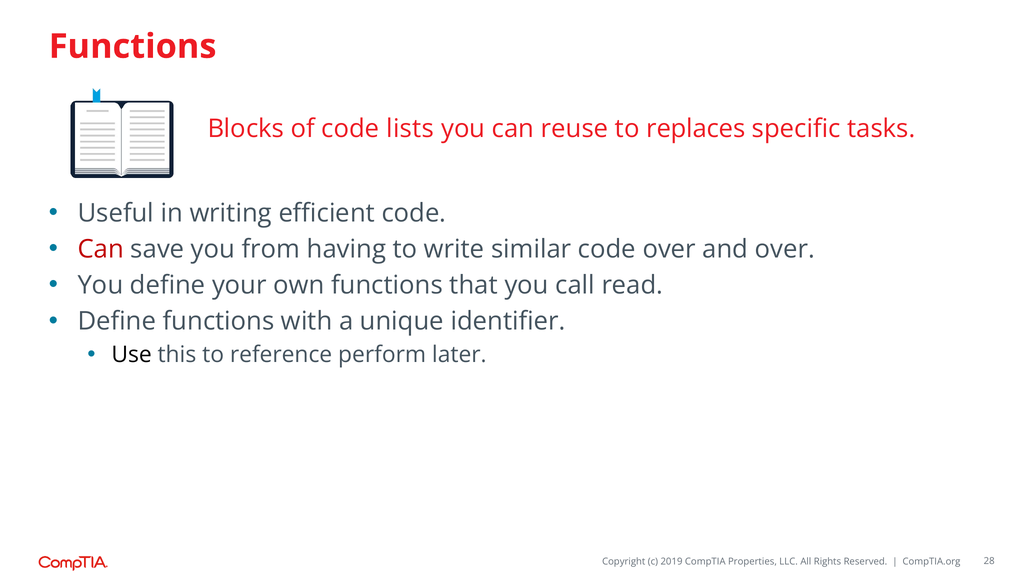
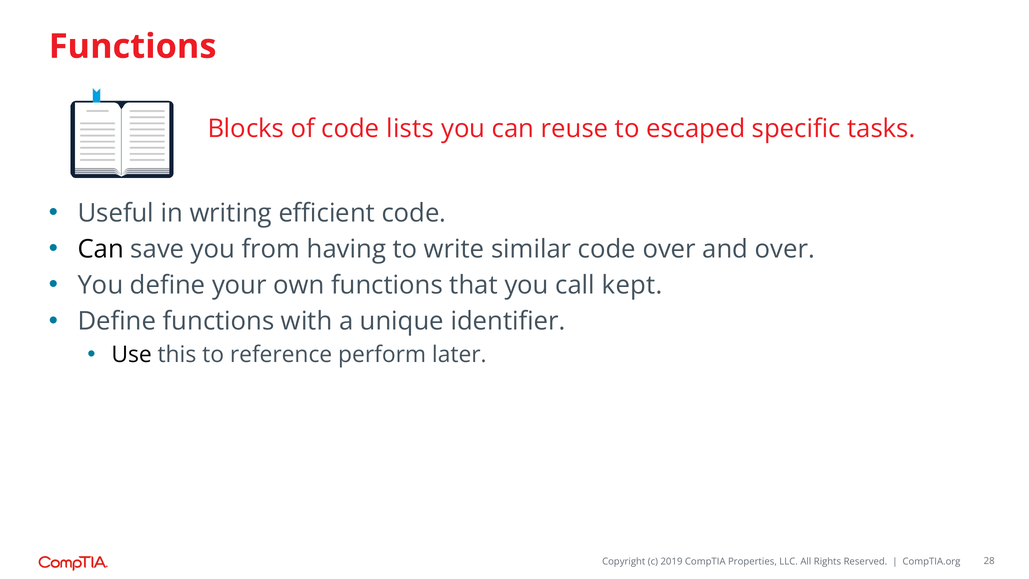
replaces: replaces -> escaped
Can at (101, 249) colour: red -> black
read: read -> kept
